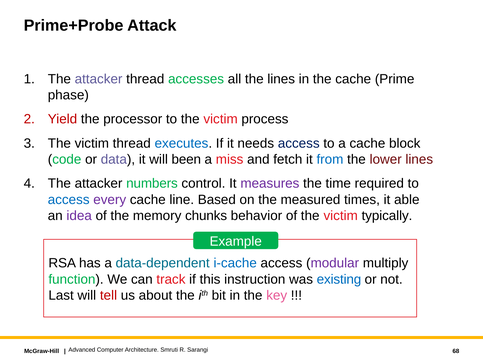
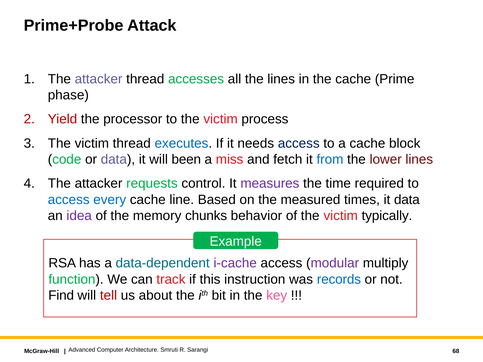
numbers: numbers -> requests
every colour: purple -> blue
it able: able -> data
i-cache colour: blue -> purple
existing: existing -> records
Last: Last -> Find
